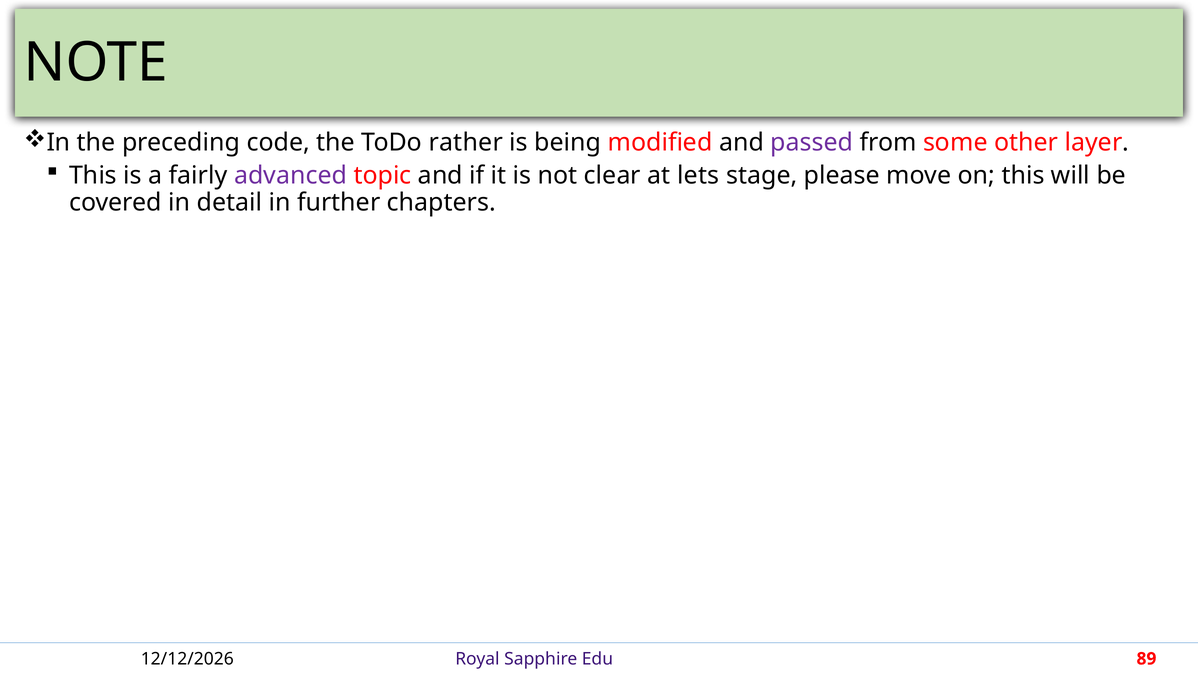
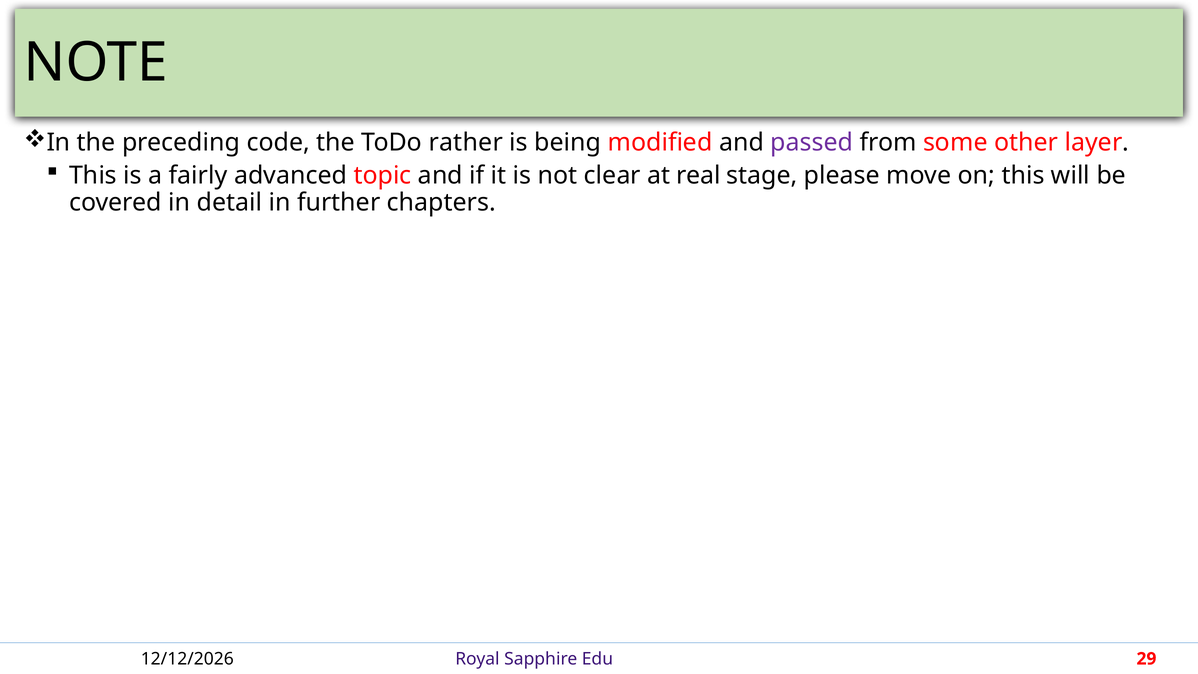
advanced colour: purple -> black
lets: lets -> real
89: 89 -> 29
